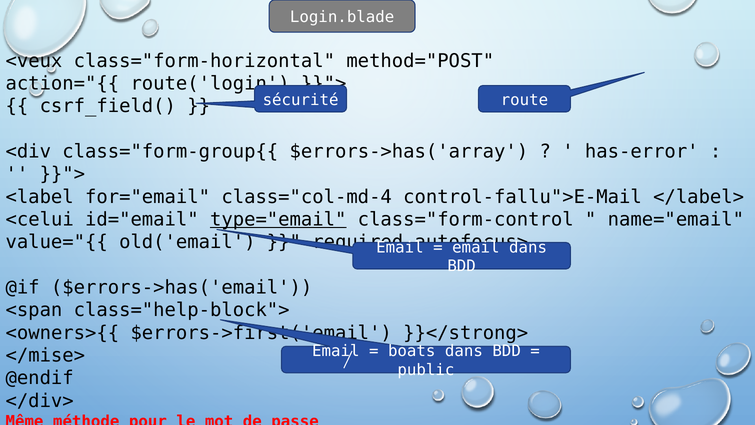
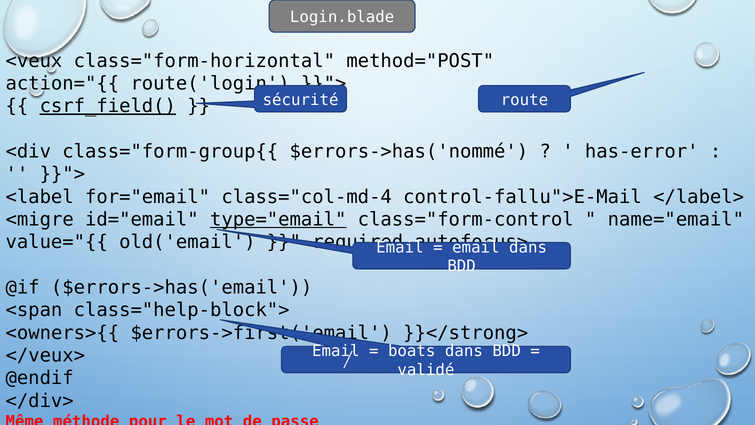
csrf_field( underline: none -> present
$errors->has('array: $errors->has('array -> $errors->has('nommé
<celui: <celui -> <migre
</mise>: </mise> -> </veux>
public: public -> validé
